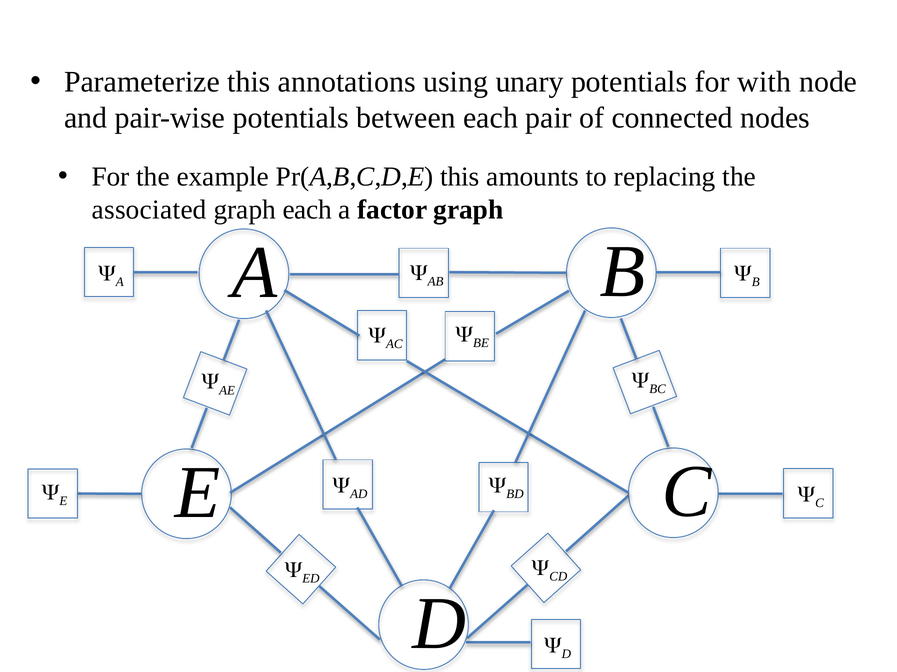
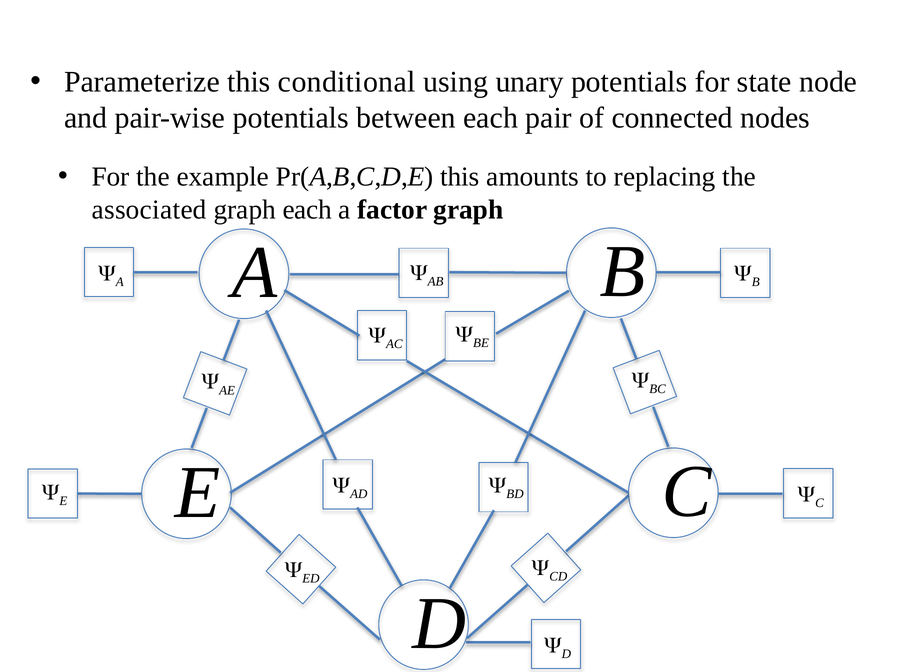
annotations: annotations -> conditional
with: with -> state
